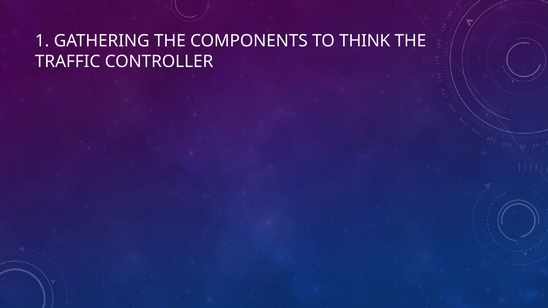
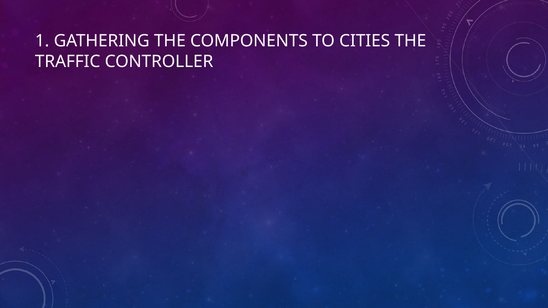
THINK: THINK -> CITIES
